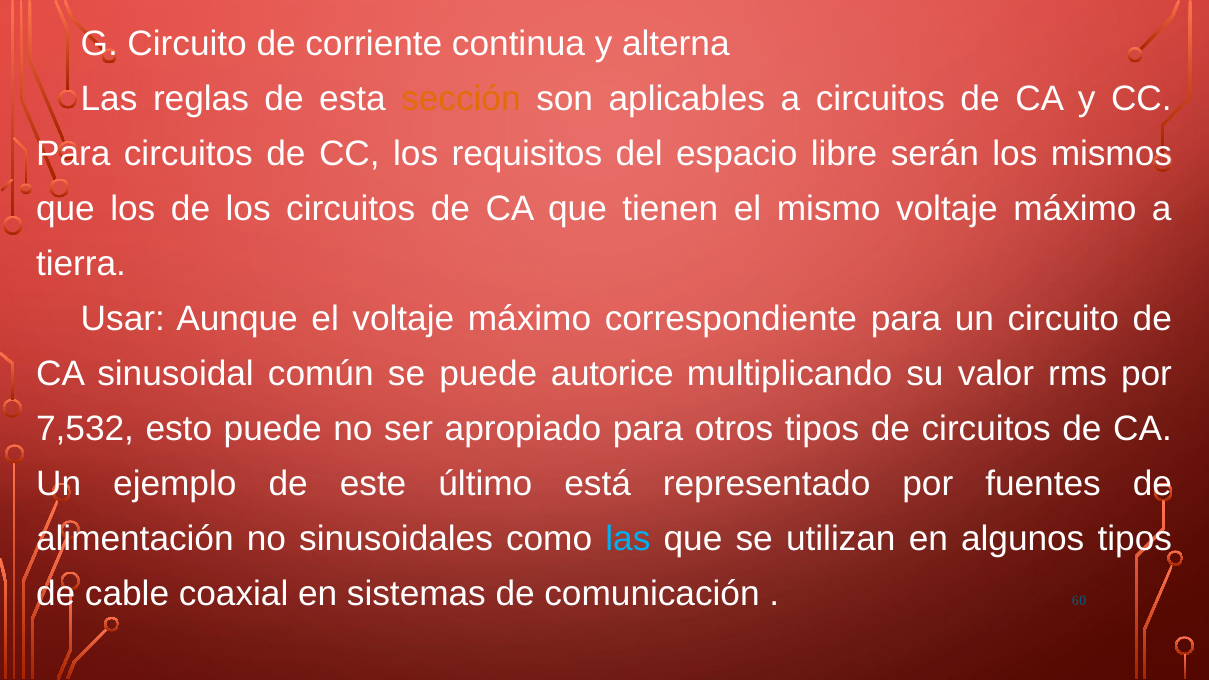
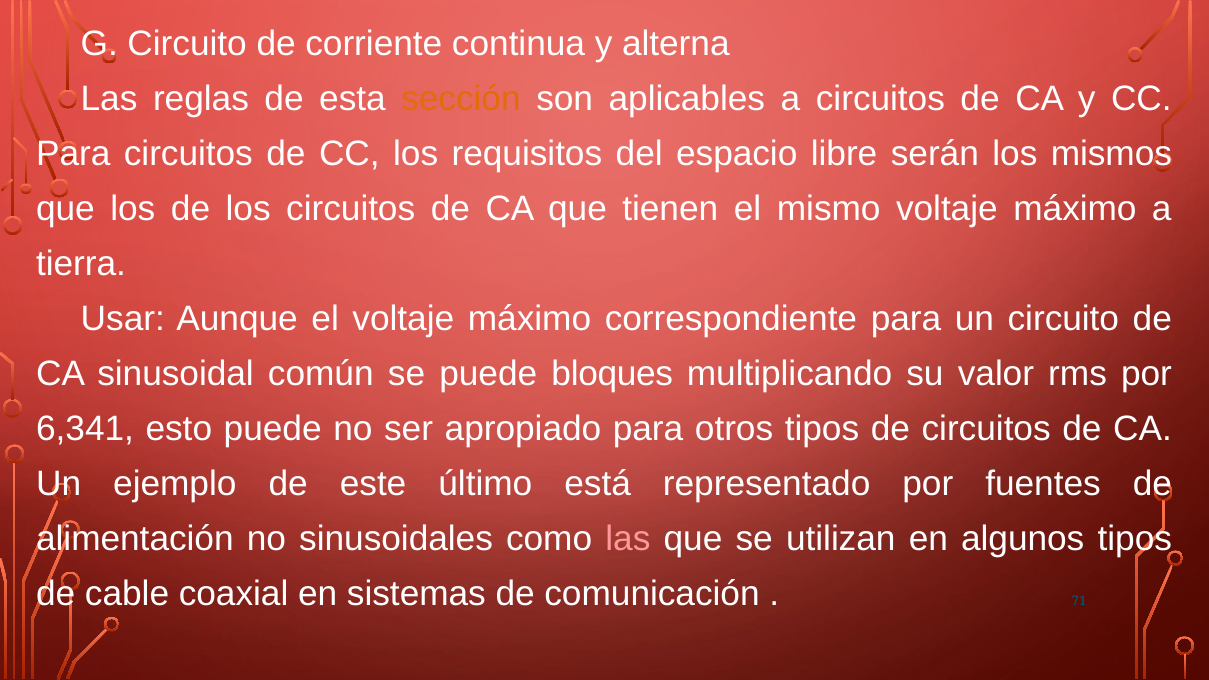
autorice: autorice -> bloques
7,532: 7,532 -> 6,341
las at (628, 539) colour: light blue -> pink
60: 60 -> 71
